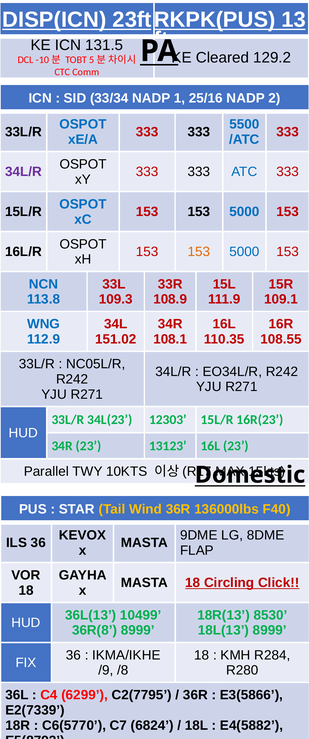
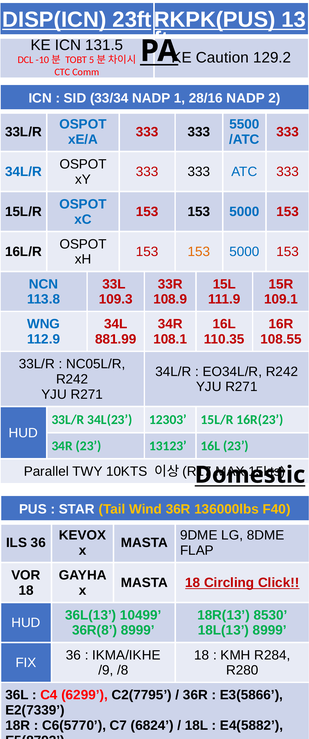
Cleared: Cleared -> Caution
25/16: 25/16 -> 28/16
34L/R at (23, 172) colour: purple -> blue
151.02: 151.02 -> 881.99
